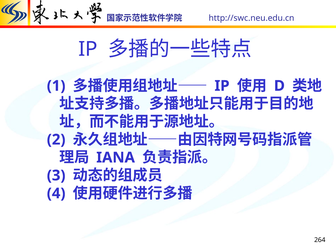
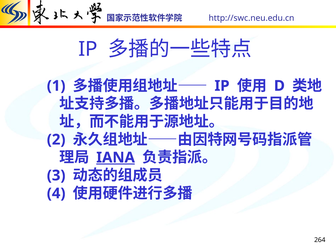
IANA underline: none -> present
